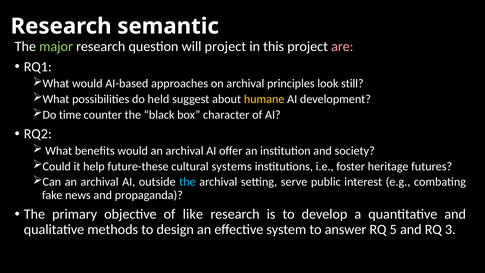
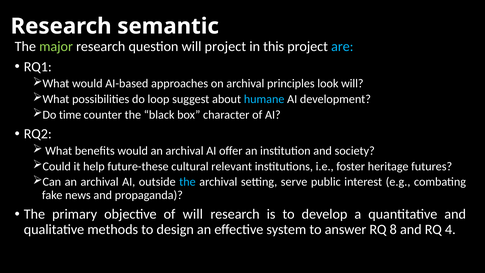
are colour: pink -> light blue
look still: still -> will
held: held -> loop
humane colour: yellow -> light blue
systems: systems -> relevant
of like: like -> will
5: 5 -> 8
3: 3 -> 4
